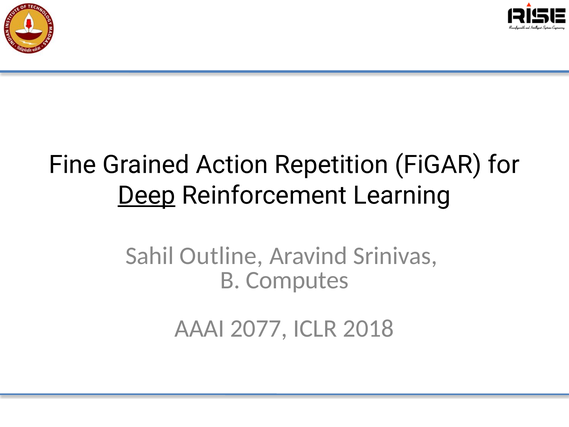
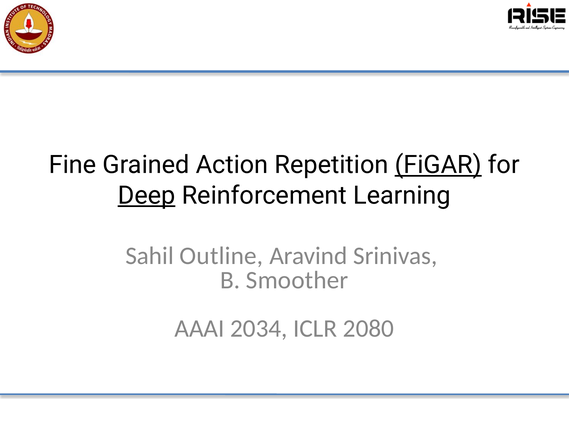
FiGAR underline: none -> present
Computes: Computes -> Smoother
2077: 2077 -> 2034
2018: 2018 -> 2080
